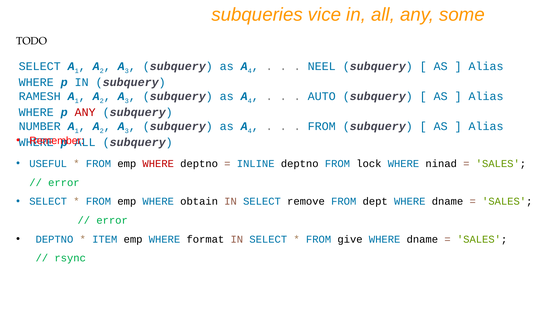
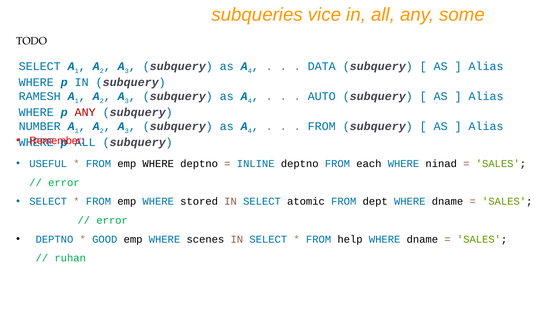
NEEL: NEEL -> DATA
WHERE at (158, 163) colour: red -> black
lock: lock -> each
obtain: obtain -> stored
remove: remove -> atomic
ITEM: ITEM -> GOOD
format: format -> scenes
give: give -> help
rsync: rsync -> ruhan
